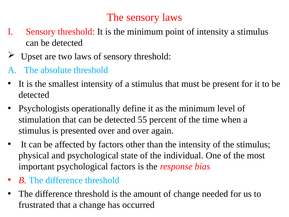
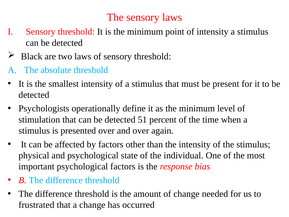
Upset: Upset -> Black
55: 55 -> 51
